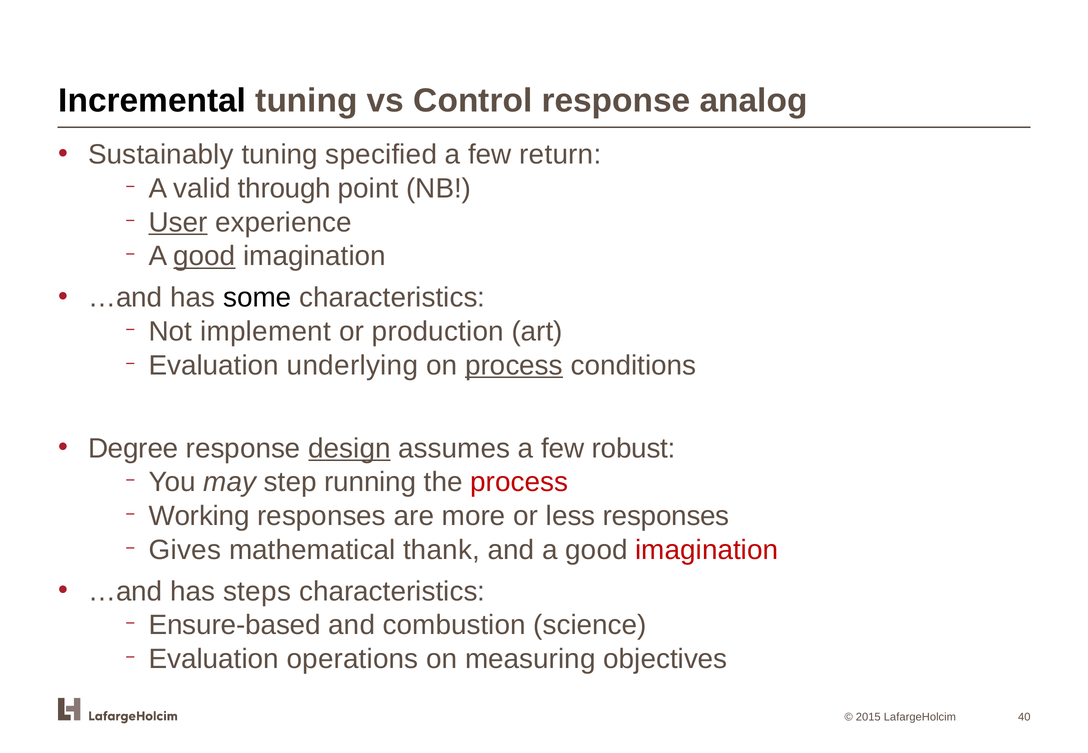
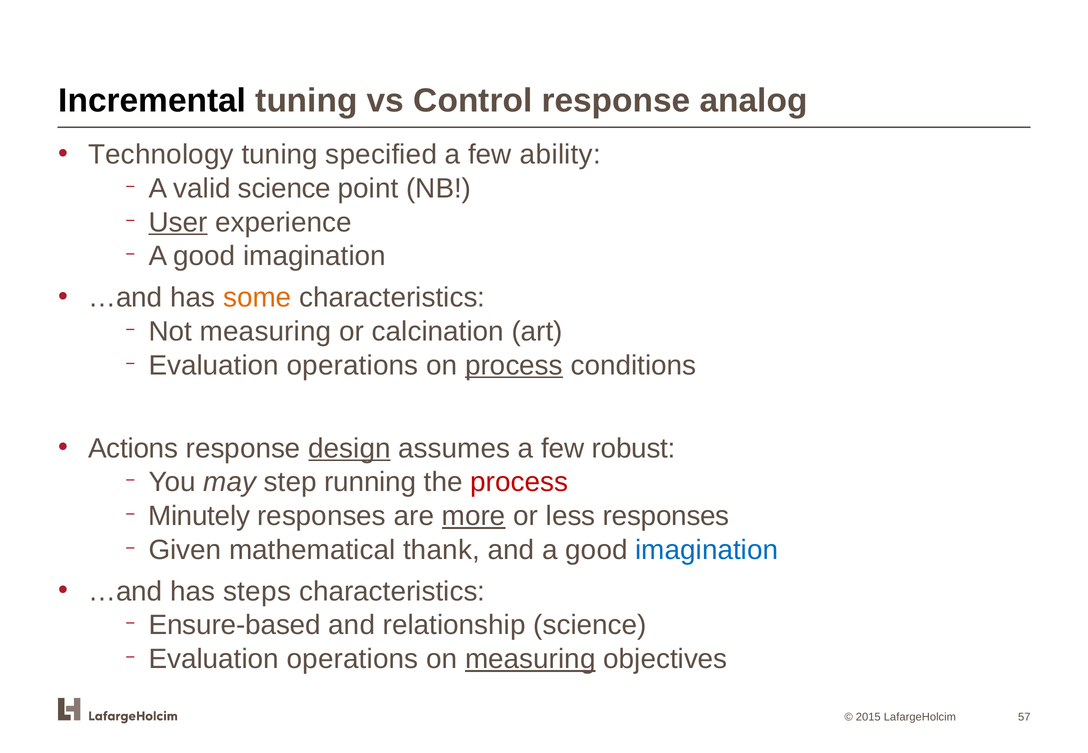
Sustainably: Sustainably -> Technology
return: return -> ability
valid through: through -> science
good at (204, 256) underline: present -> none
some colour: black -> orange
Not implement: implement -> measuring
production: production -> calcination
underlying at (352, 365): underlying -> operations
Degree: Degree -> Actions
Working: Working -> Minutely
more underline: none -> present
Gives: Gives -> Given
imagination at (707, 550) colour: red -> blue
combustion: combustion -> relationship
measuring at (530, 659) underline: none -> present
40: 40 -> 57
